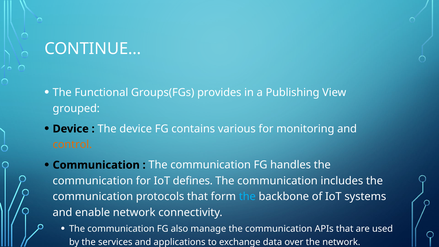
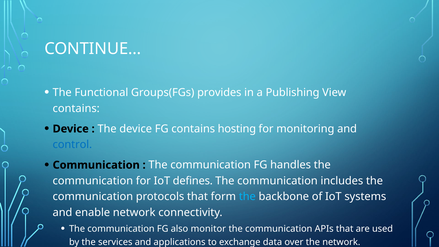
grouped at (76, 108): grouped -> contains
various: various -> hosting
control colour: orange -> blue
manage: manage -> monitor
